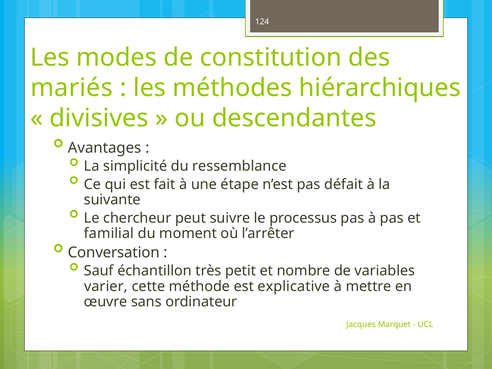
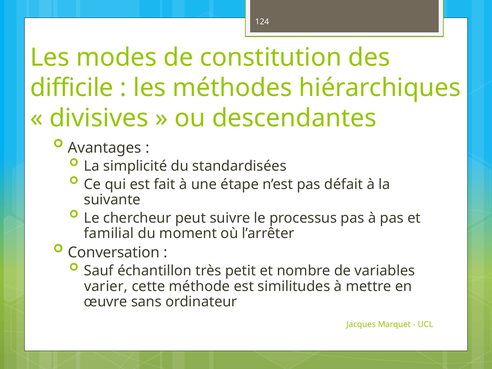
mariés: mariés -> difficile
ressemblance: ressemblance -> standardisées
explicative: explicative -> similitudes
